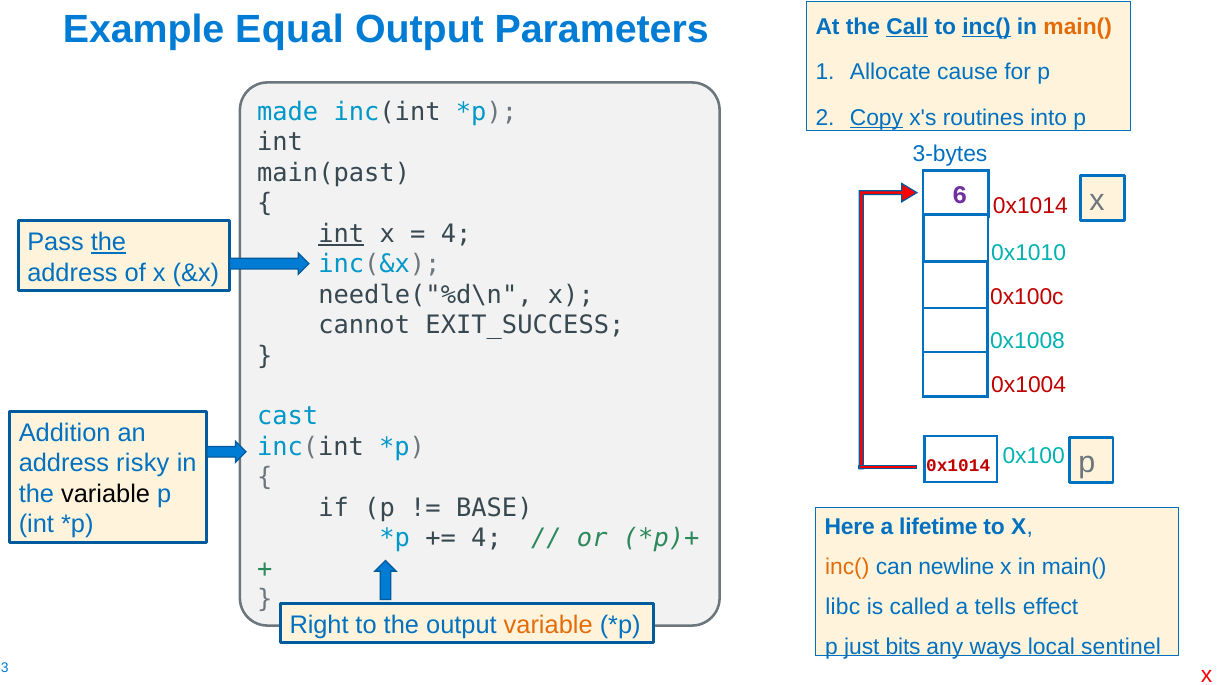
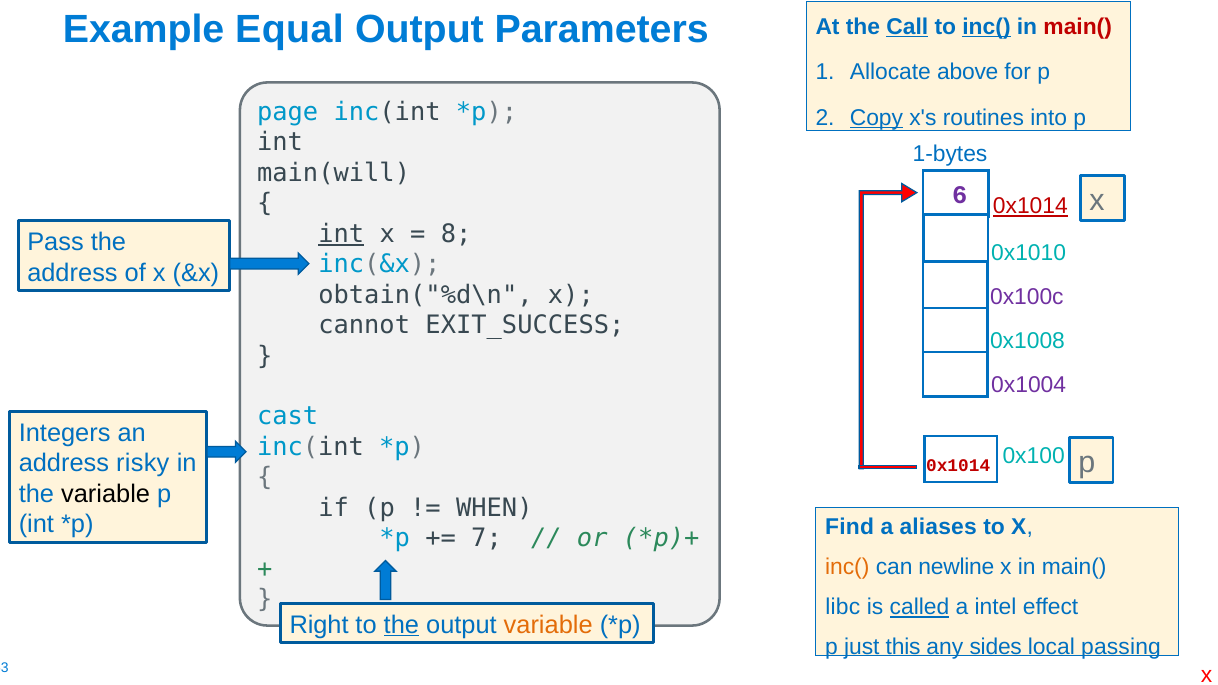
main( at (1078, 27) colour: orange -> red
cause: cause -> above
made: made -> page
3-bytes: 3-bytes -> 1-bytes
main(past: main(past -> main(will
0x1014 at (1030, 206) underline: none -> present
4 at (456, 234): 4 -> 8
the at (108, 242) underline: present -> none
needle("%d\n: needle("%d\n -> obtain("%d\n
0x100c colour: red -> purple
0x1004 colour: red -> purple
Addition: Addition -> Integers
BASE: BASE -> WHEN
Here: Here -> Find
lifetime: lifetime -> aliases
4 at (486, 539): 4 -> 7
called underline: none -> present
tells: tells -> intel
the at (401, 625) underline: none -> present
bits: bits -> this
ways: ways -> sides
sentinel: sentinel -> passing
